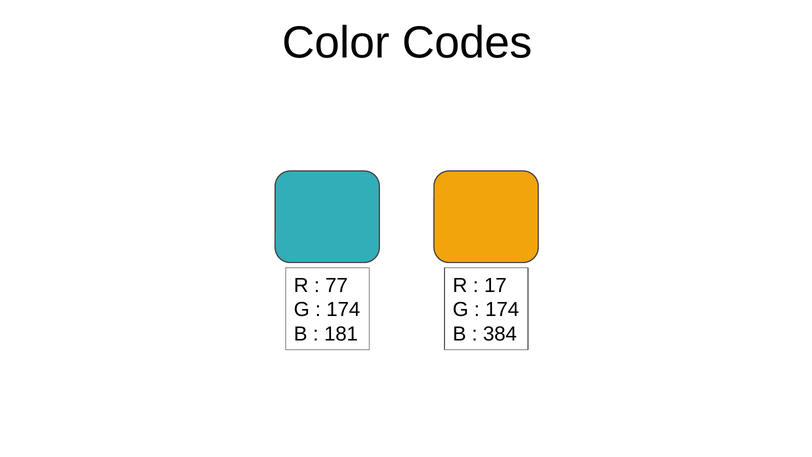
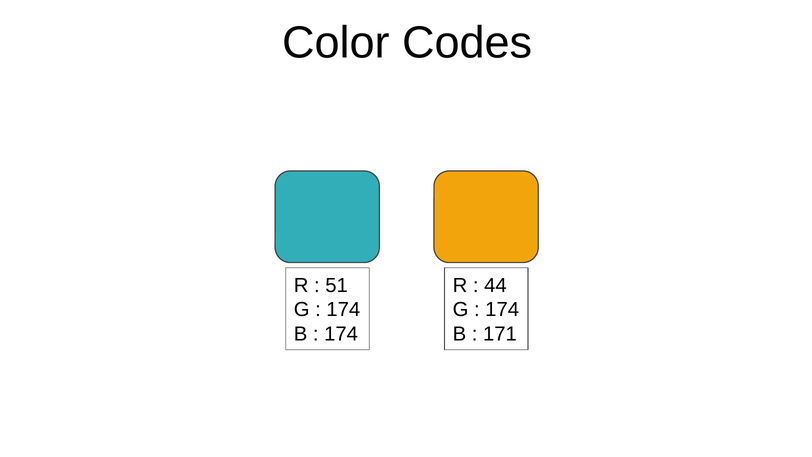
77: 77 -> 51
17: 17 -> 44
181 at (341, 334): 181 -> 174
384: 384 -> 171
